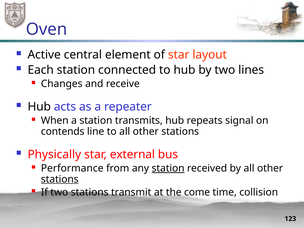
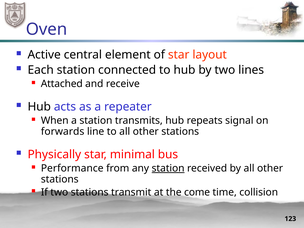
Changes: Changes -> Attached
contends: contends -> forwards
external: external -> minimal
stations at (60, 179) underline: present -> none
